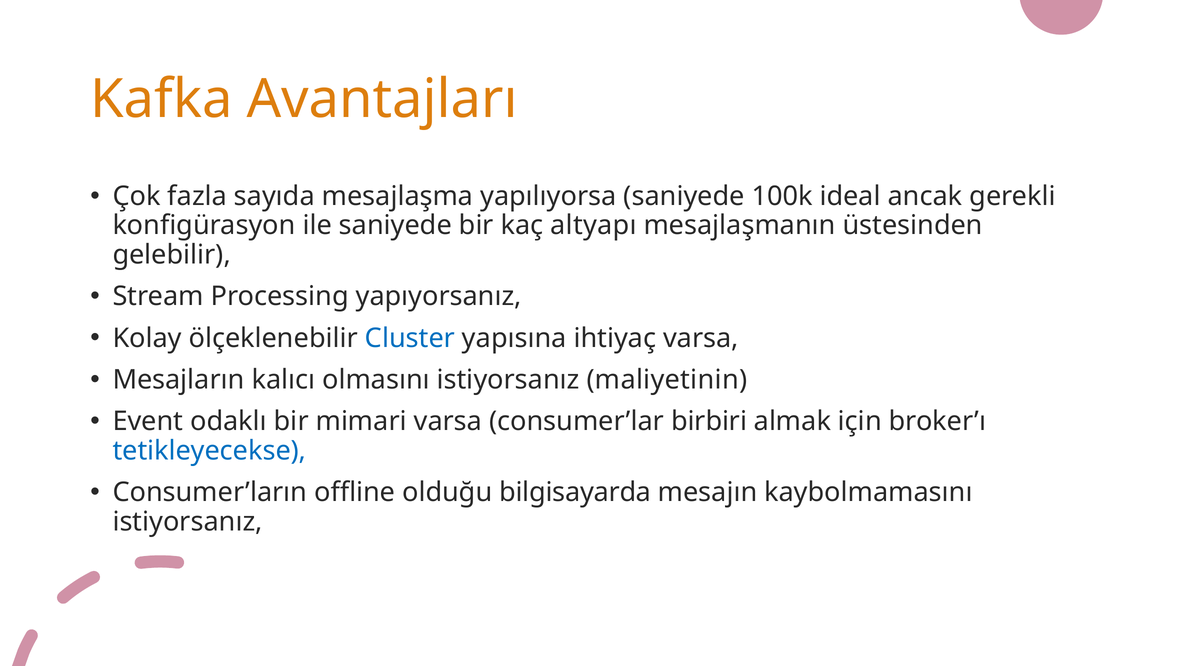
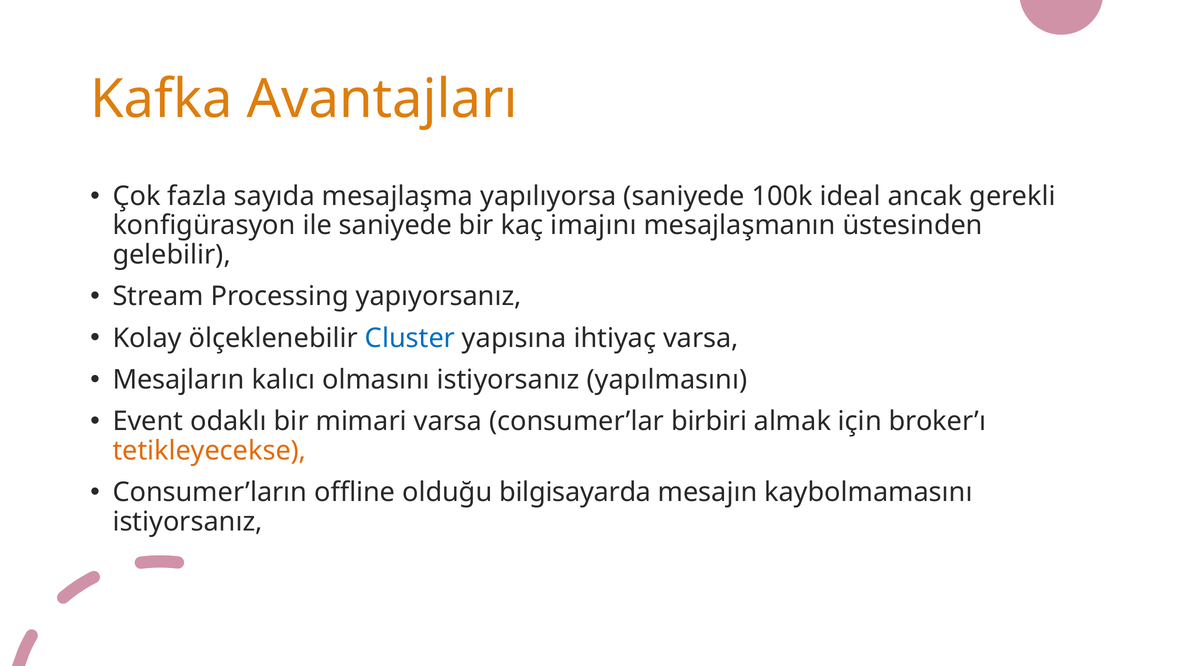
altyapı: altyapı -> imajını
maliyetinin: maliyetinin -> yapılmasını
tetikleyecekse colour: blue -> orange
